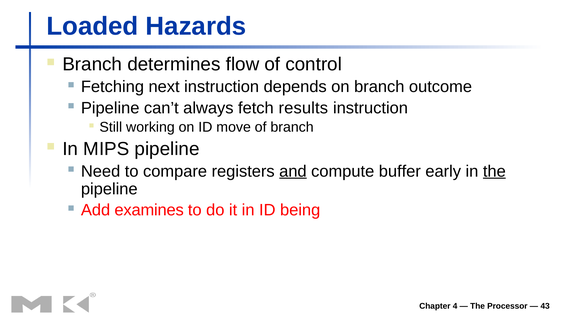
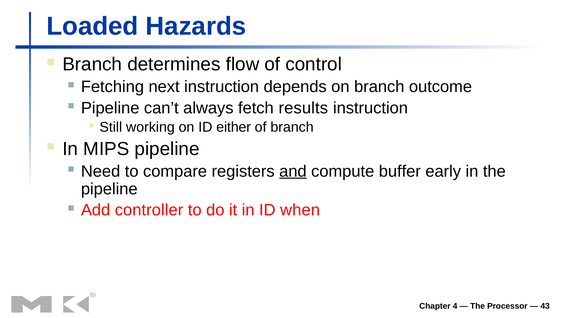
move: move -> either
the at (494, 171) underline: present -> none
examines: examines -> controller
being: being -> when
